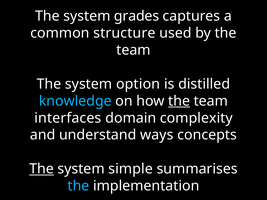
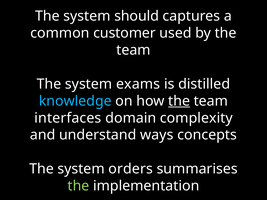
grades: grades -> should
structure: structure -> customer
option: option -> exams
The at (42, 169) underline: present -> none
simple: simple -> orders
the at (78, 186) colour: light blue -> light green
